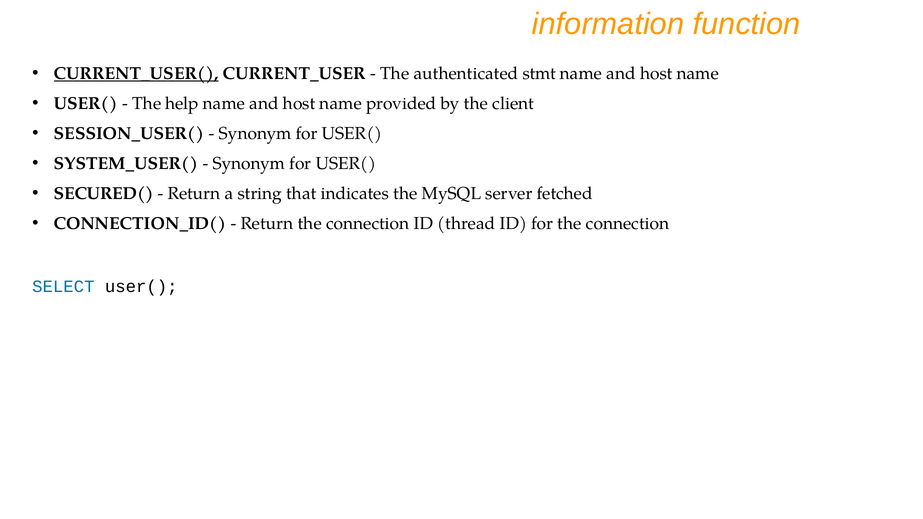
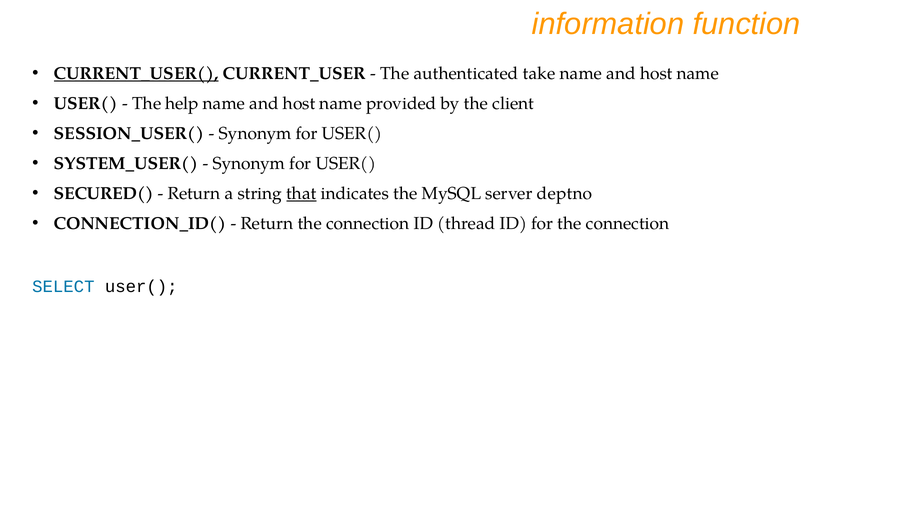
stmt: stmt -> take
that underline: none -> present
fetched: fetched -> deptno
